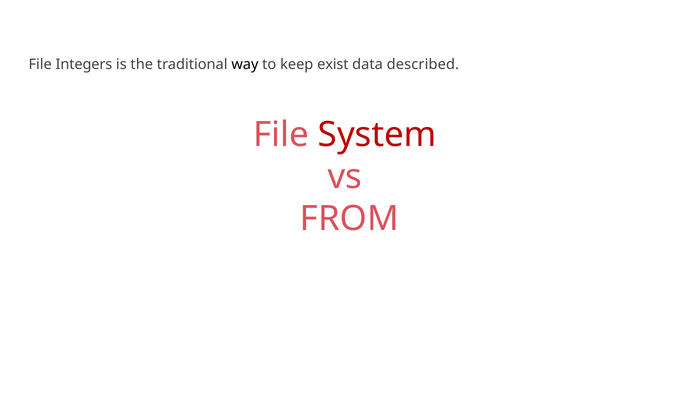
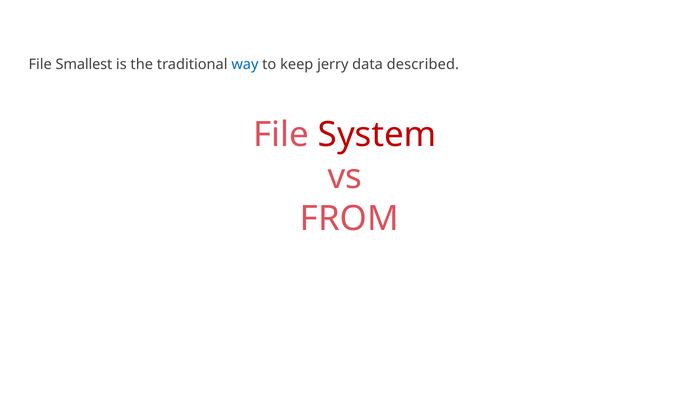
Integers: Integers -> Smallest
way colour: black -> blue
exist: exist -> jerry
